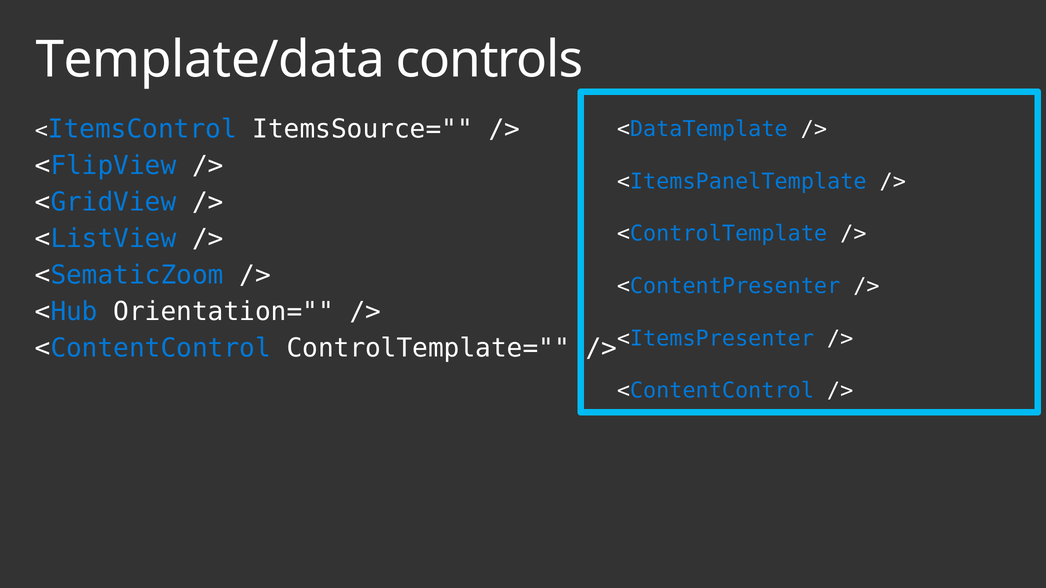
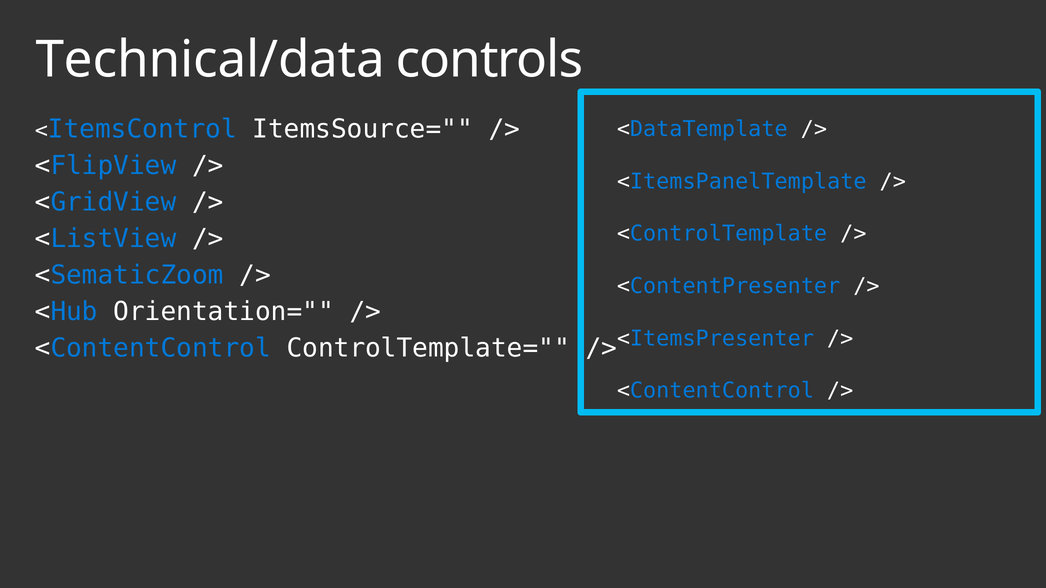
Template/data: Template/data -> Technical/data
